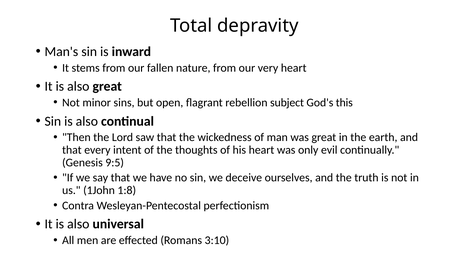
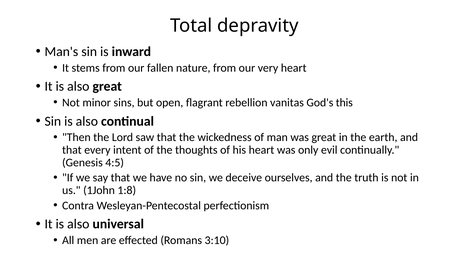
subject: subject -> vanitas
9:5: 9:5 -> 4:5
